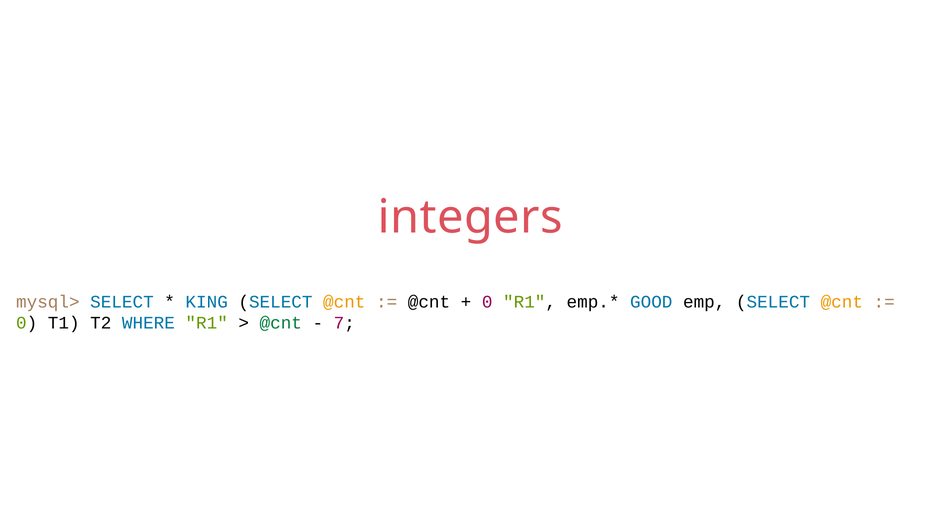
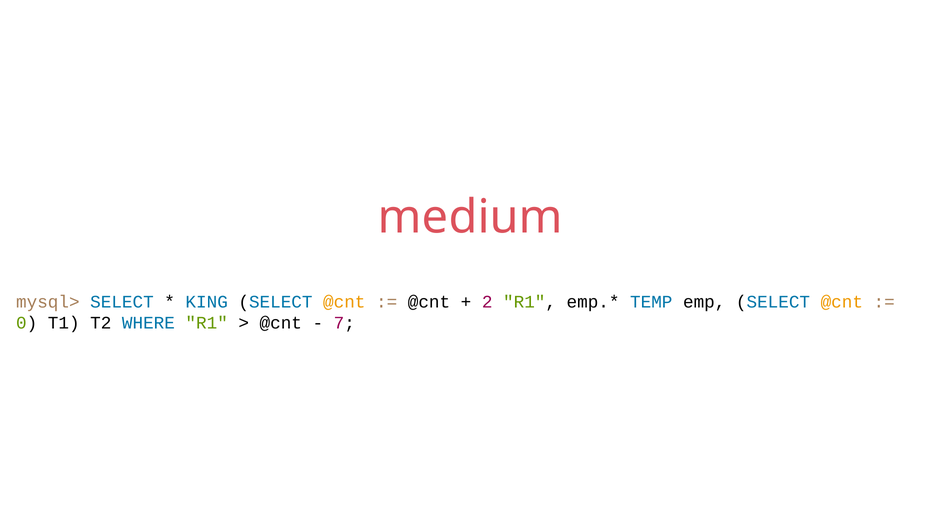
integers: integers -> medium
0 at (487, 302): 0 -> 2
GOOD: GOOD -> TEMP
@cnt at (281, 323) colour: green -> black
